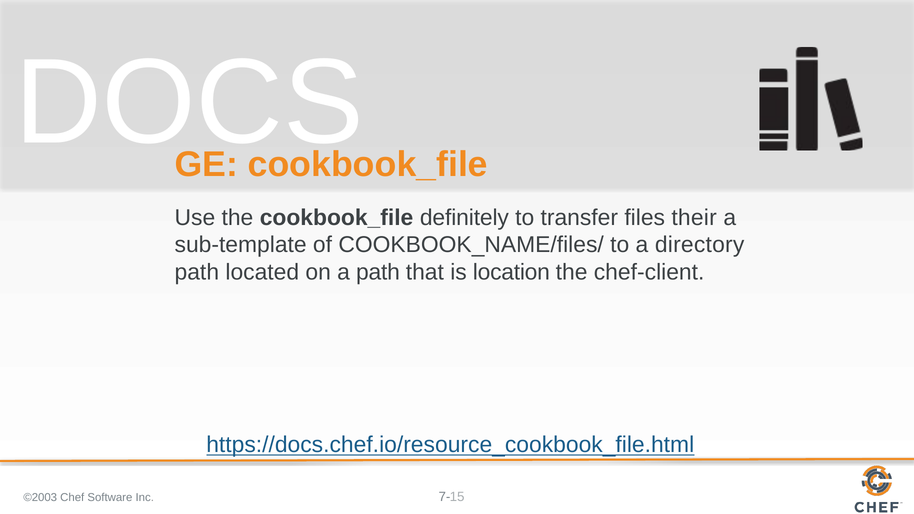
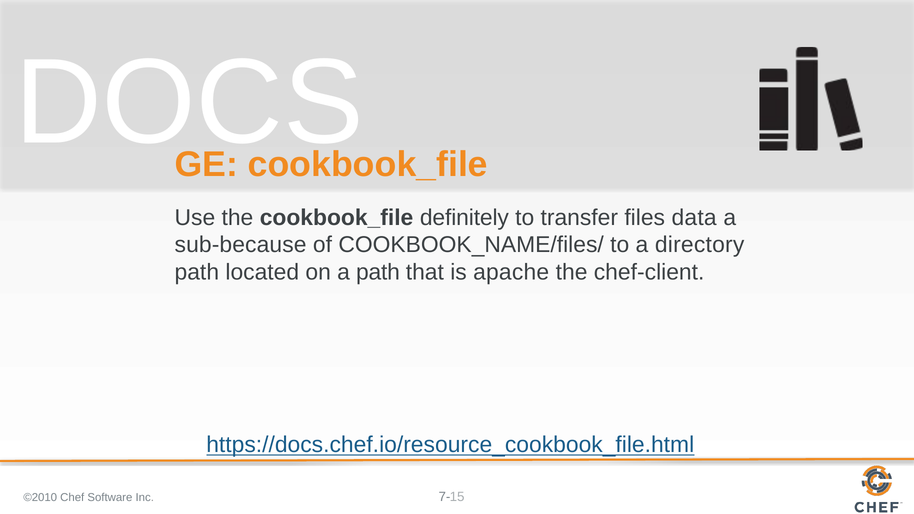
their: their -> data
sub-template: sub-template -> sub-because
location: location -> apache
©2003: ©2003 -> ©2010
